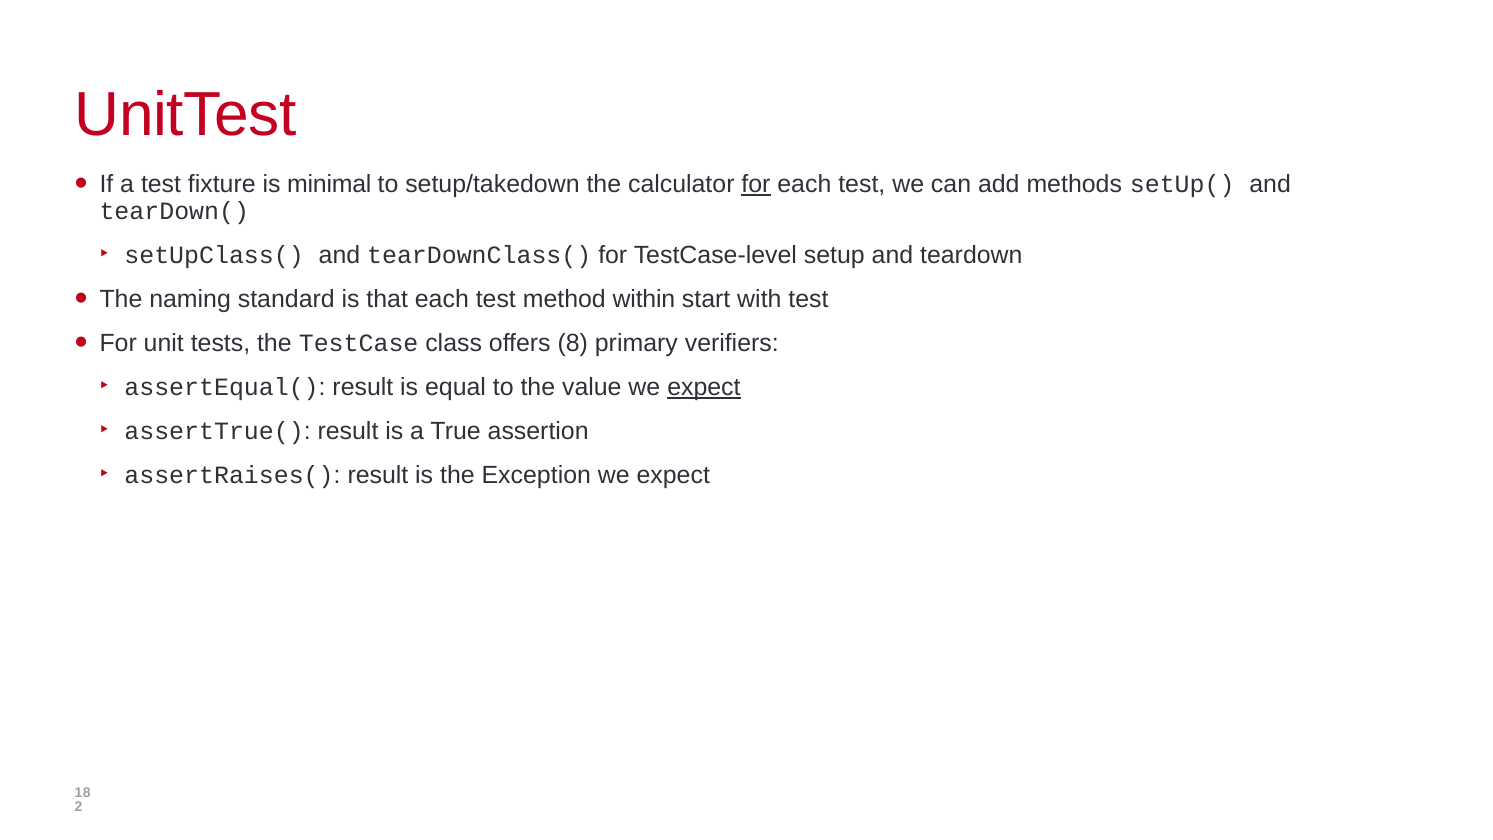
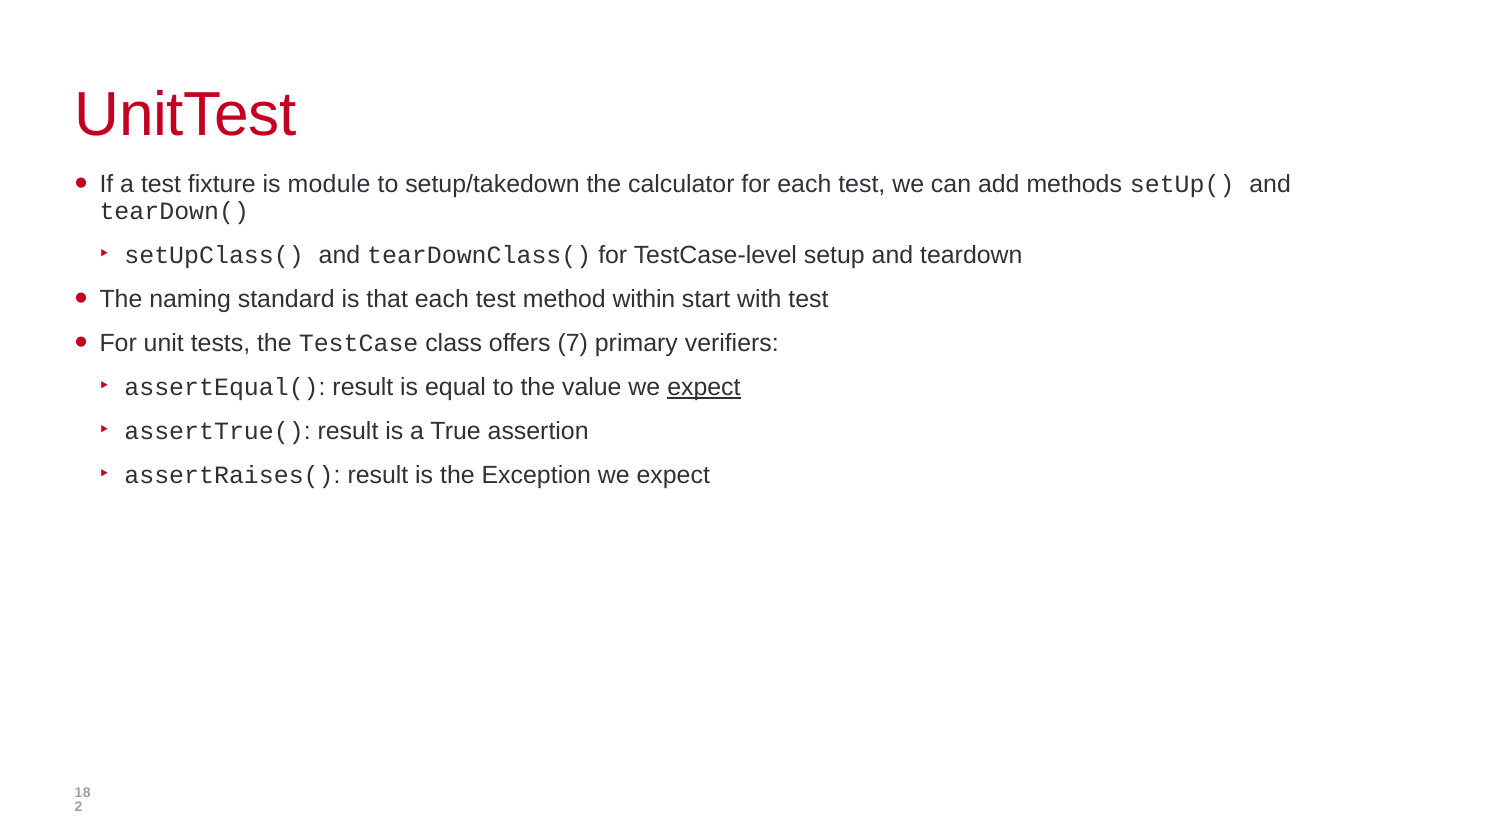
minimal: minimal -> module
for at (756, 184) underline: present -> none
8: 8 -> 7
